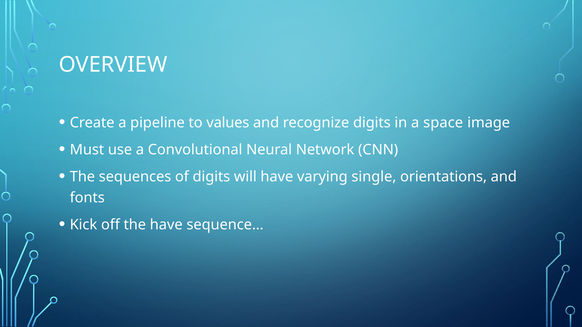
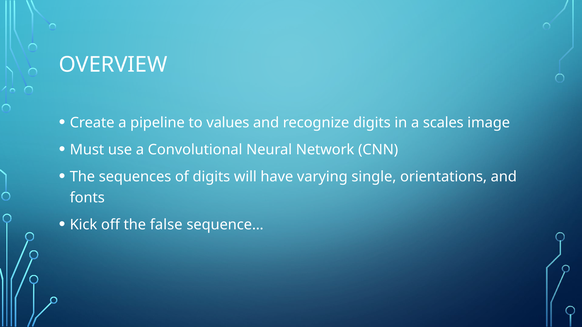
space: space -> scales
the have: have -> false
